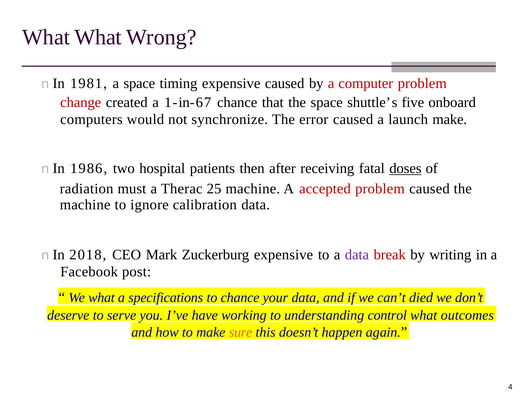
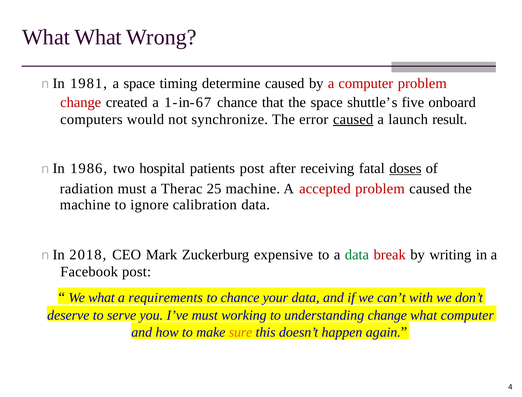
timing expensive: expensive -> determine
caused at (353, 120) underline: none -> present
launch make: make -> result
patients then: then -> post
data at (357, 255) colour: purple -> green
specifications: specifications -> requirements
died: died -> with
I’ve have: have -> must
understanding control: control -> change
what outcomes: outcomes -> computer
